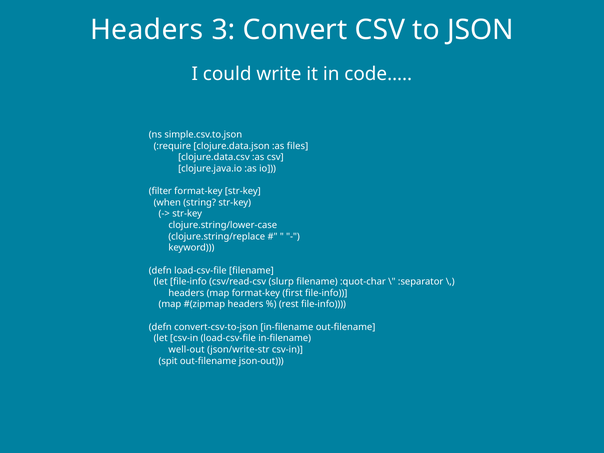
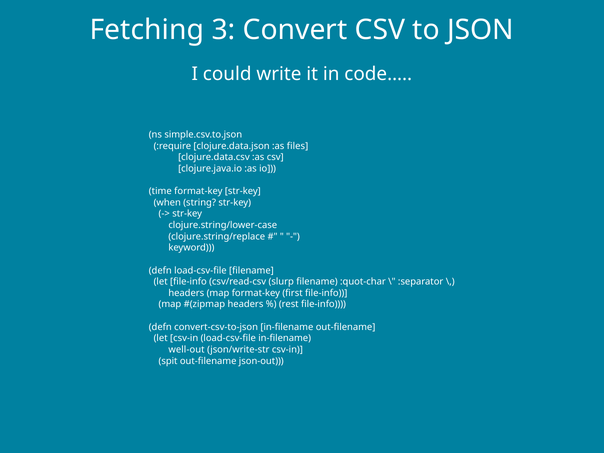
Headers at (147, 30): Headers -> Fetching
filter: filter -> time
